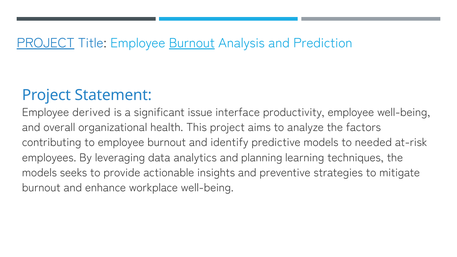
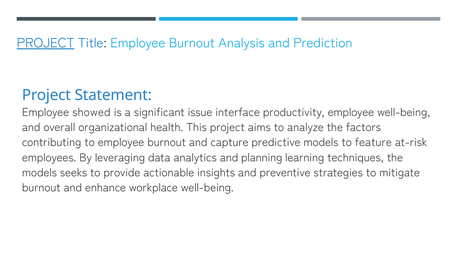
Burnout at (192, 43) underline: present -> none
derived: derived -> showed
identify: identify -> capture
needed: needed -> feature
